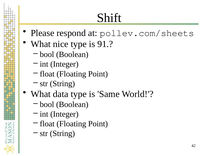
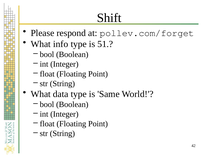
pollev.com/sheets: pollev.com/sheets -> pollev.com/forget
nice: nice -> info
91: 91 -> 51
